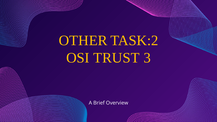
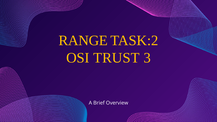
OTHER: OTHER -> RANGE
